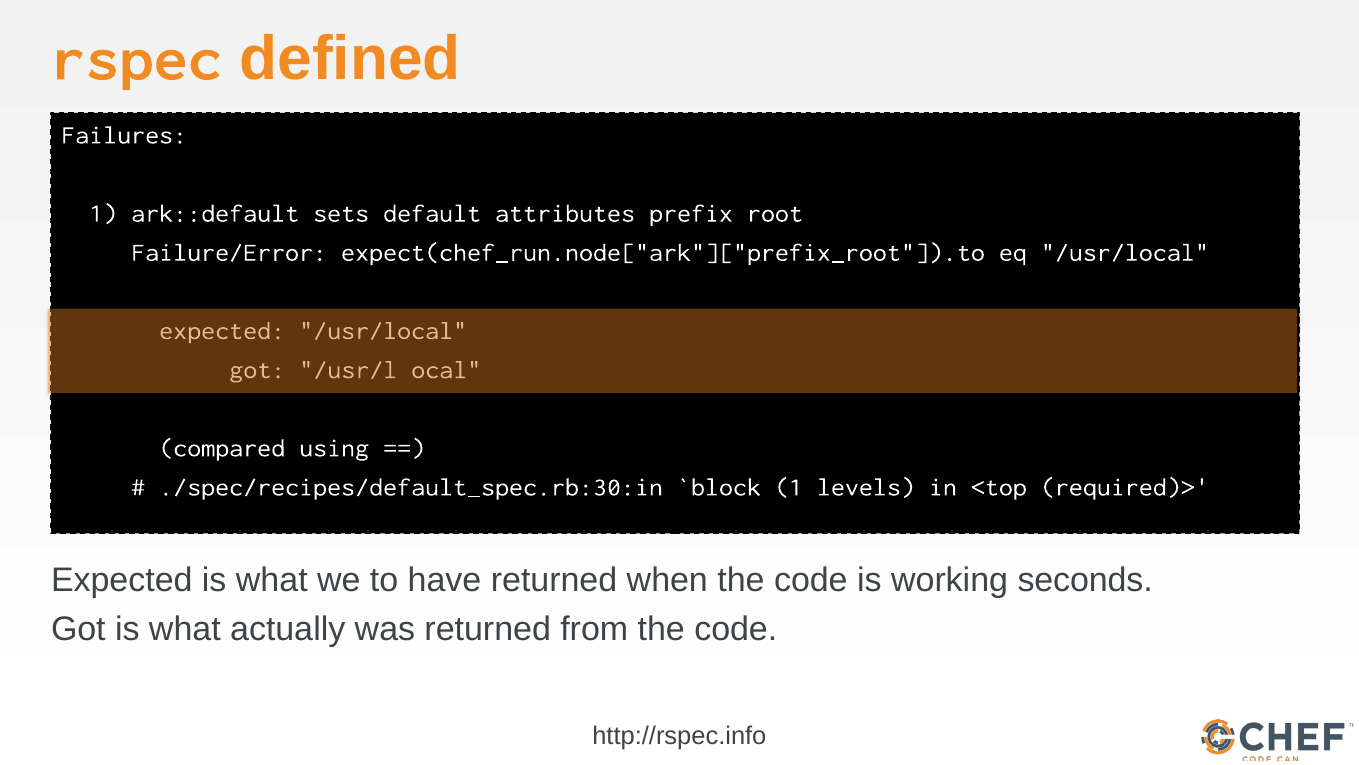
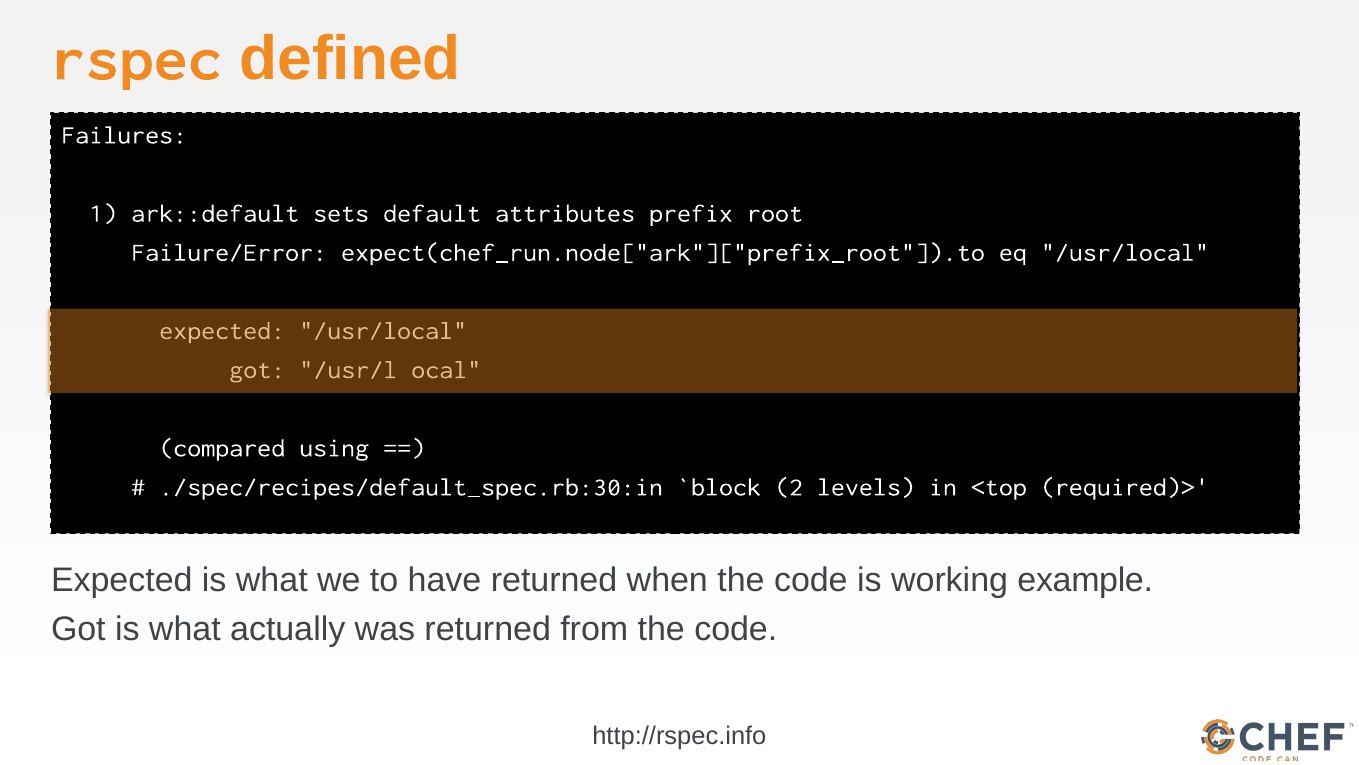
1 at (789, 487): 1 -> 2
seconds: seconds -> example
